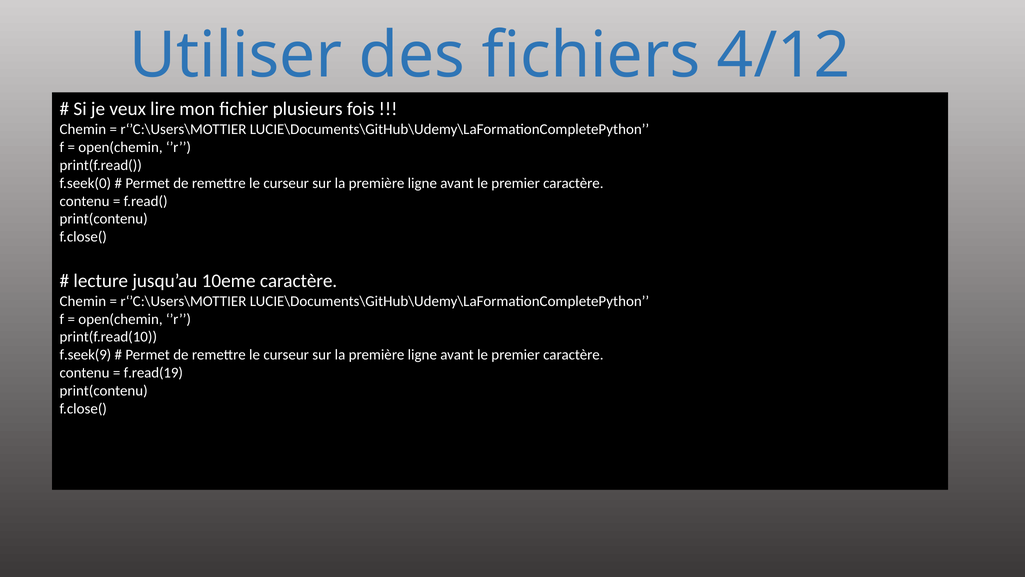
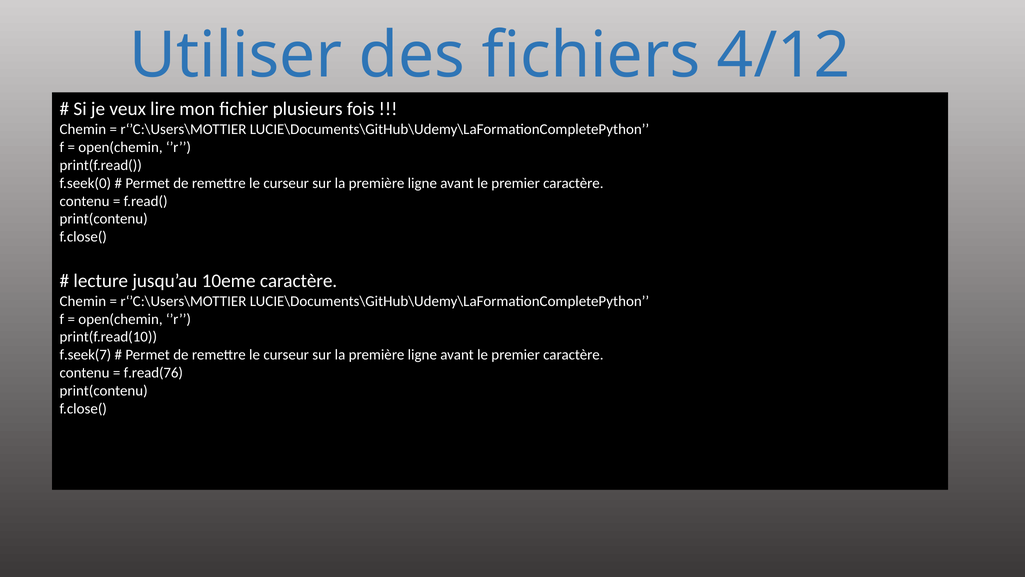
f.seek(9: f.seek(9 -> f.seek(7
f.read(19: f.read(19 -> f.read(76
